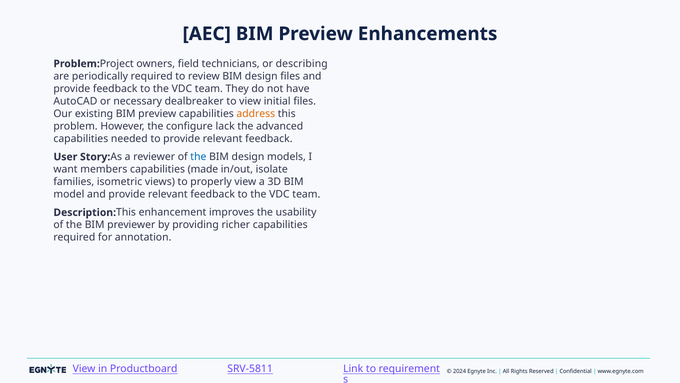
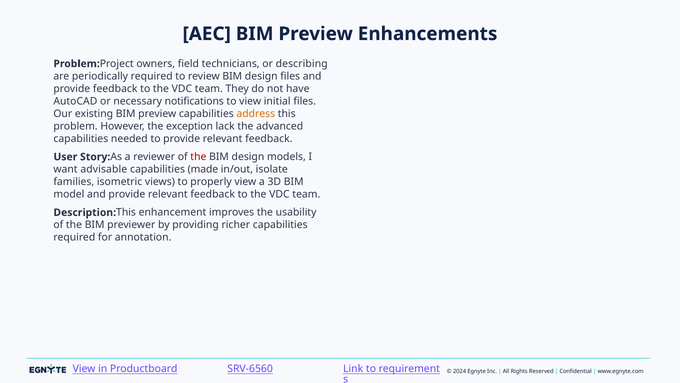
dealbreaker: dealbreaker -> notifications
configure: configure -> exception
the at (198, 157) colour: blue -> red
members: members -> advisable
SRV-5811: SRV-5811 -> SRV-6560
